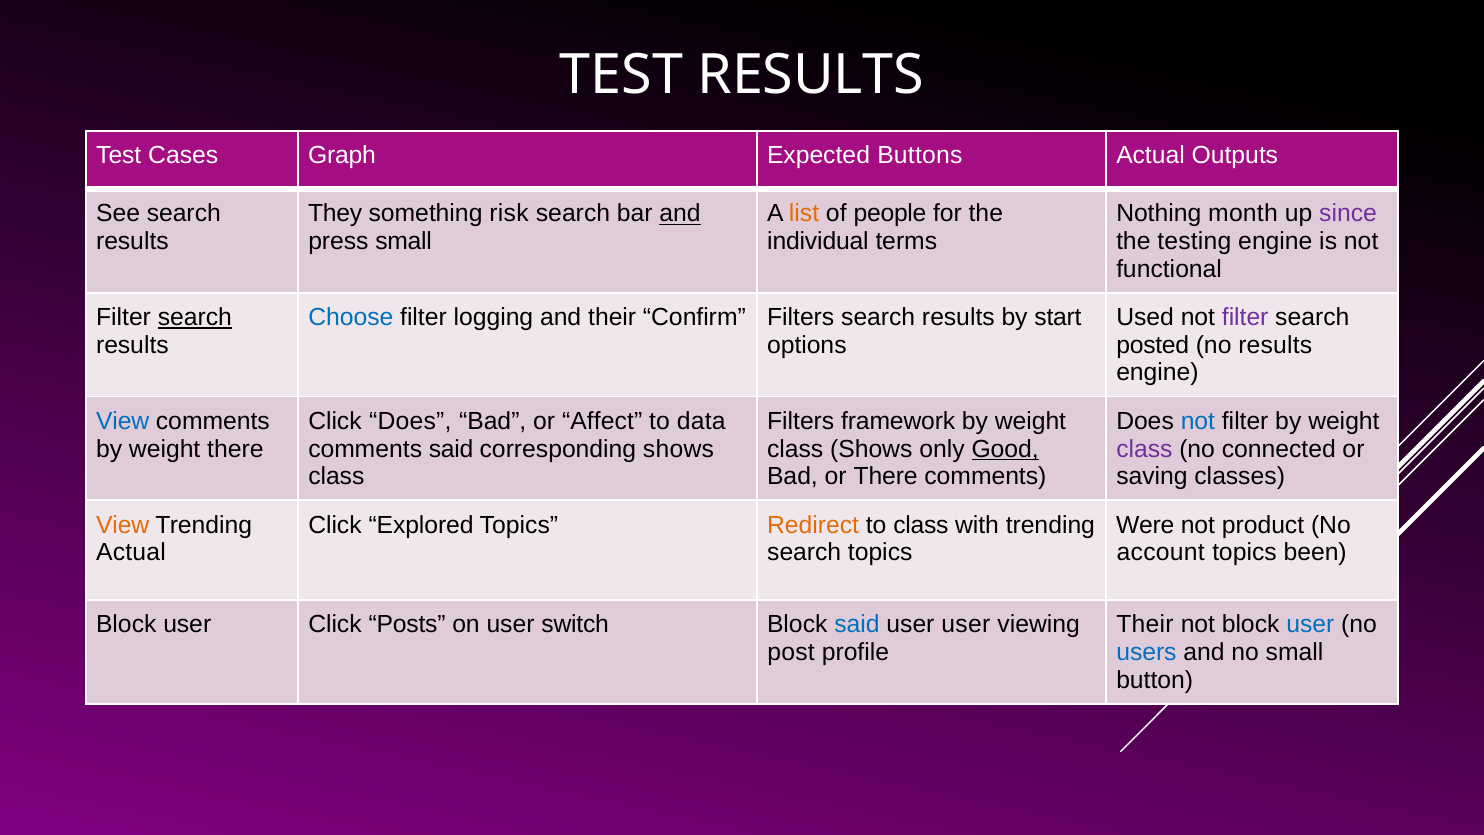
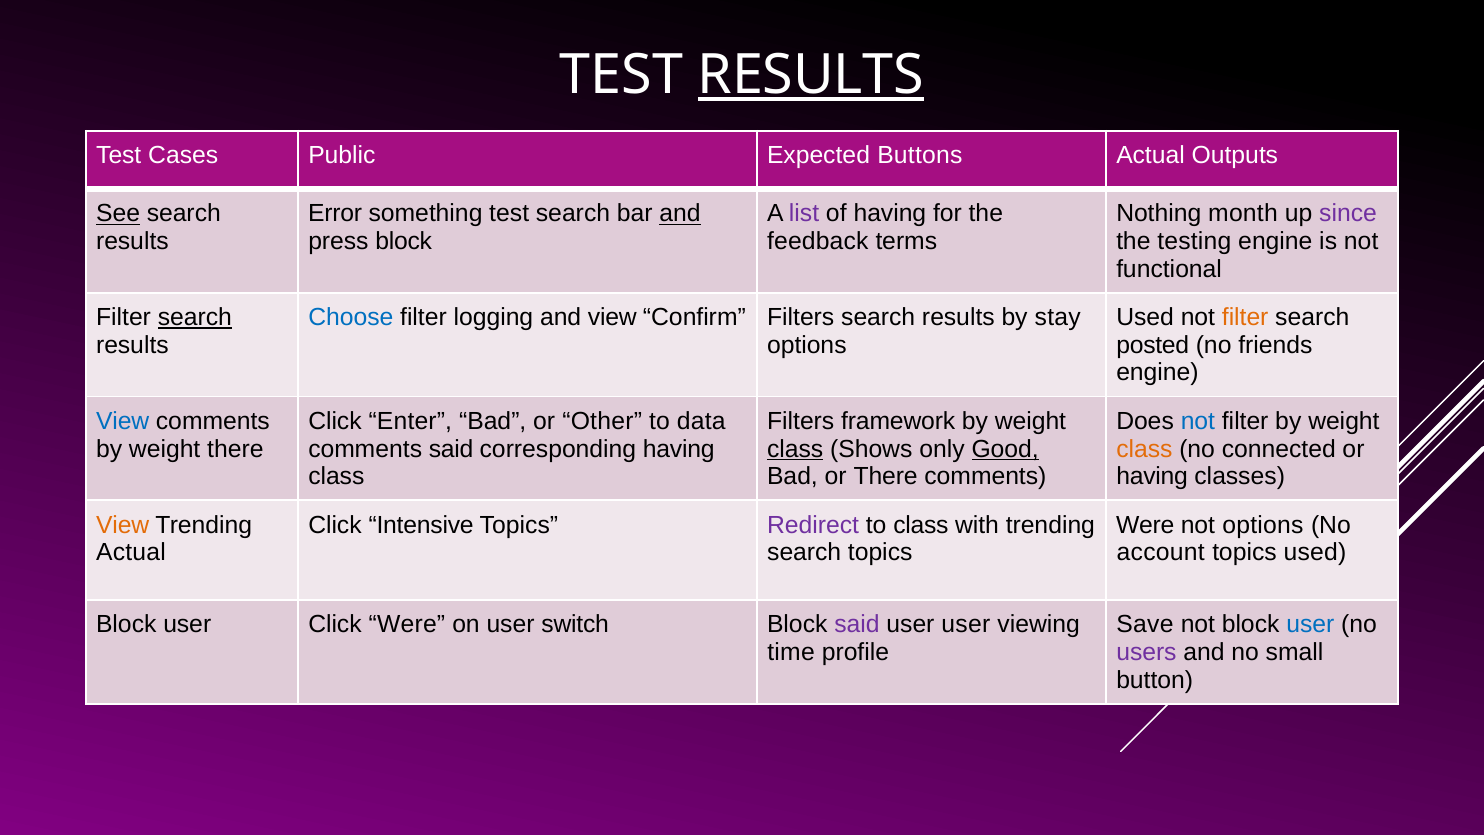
RESULTS at (811, 75) underline: none -> present
Graph: Graph -> Public
See underline: none -> present
They: They -> Error
something risk: risk -> test
list colour: orange -> purple
of people: people -> having
press small: small -> block
individual: individual -> feedback
and their: their -> view
start: start -> stay
filter at (1245, 317) colour: purple -> orange
no results: results -> friends
Click Does: Does -> Enter
Affect: Affect -> Other
corresponding shows: shows -> having
class at (795, 449) underline: none -> present
class at (1144, 449) colour: purple -> orange
saving at (1152, 476): saving -> having
Explored: Explored -> Intensive
Redirect colour: orange -> purple
not product: product -> options
topics been: been -> used
Click Posts: Posts -> Were
said at (857, 625) colour: blue -> purple
Their at (1145, 625): Their -> Save
post: post -> time
users colour: blue -> purple
